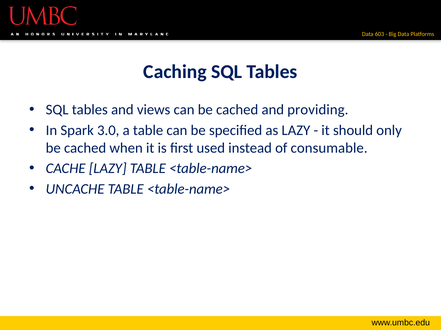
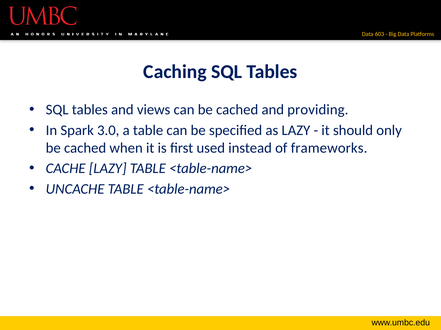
consumable: consumable -> frameworks
